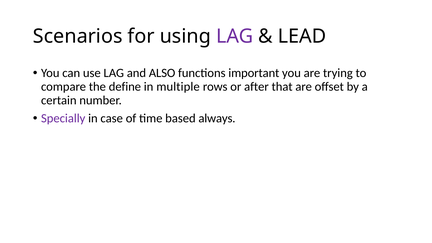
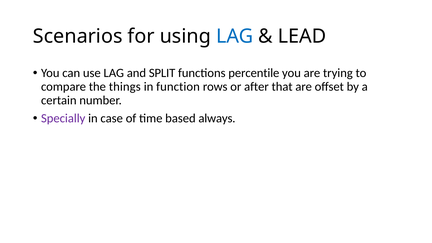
LAG at (235, 36) colour: purple -> blue
ALSO: ALSO -> SPLIT
important: important -> percentile
define: define -> things
multiple: multiple -> function
